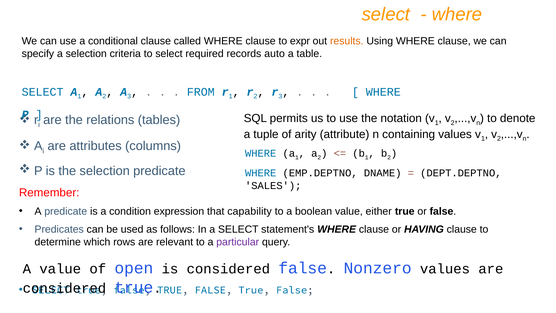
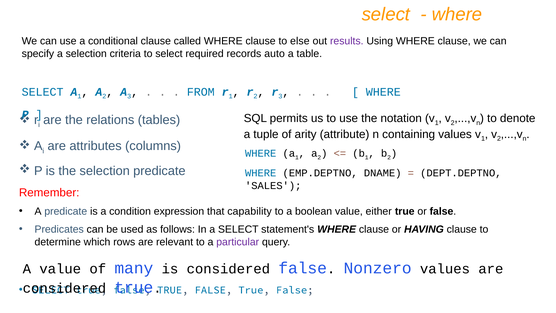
expr: expr -> else
results colour: orange -> purple
open: open -> many
